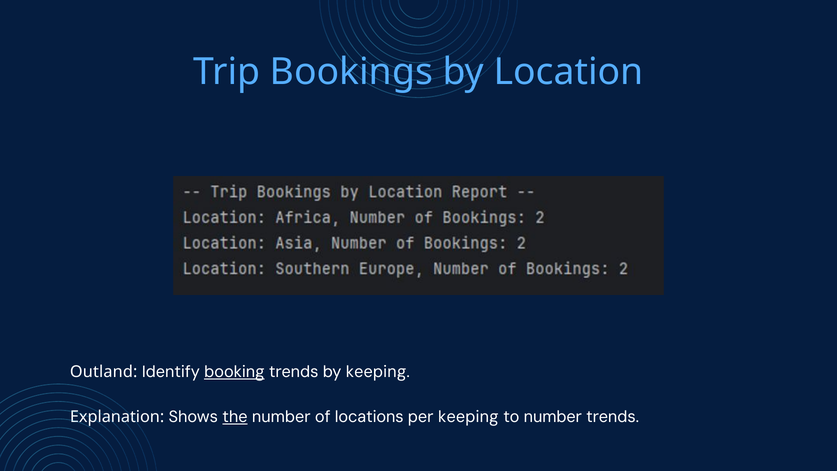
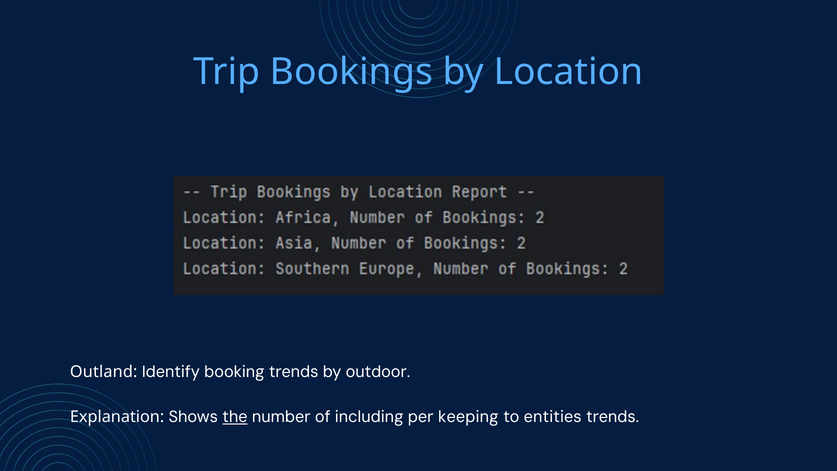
booking underline: present -> none
by keeping: keeping -> outdoor
locations: locations -> including
to number: number -> entities
